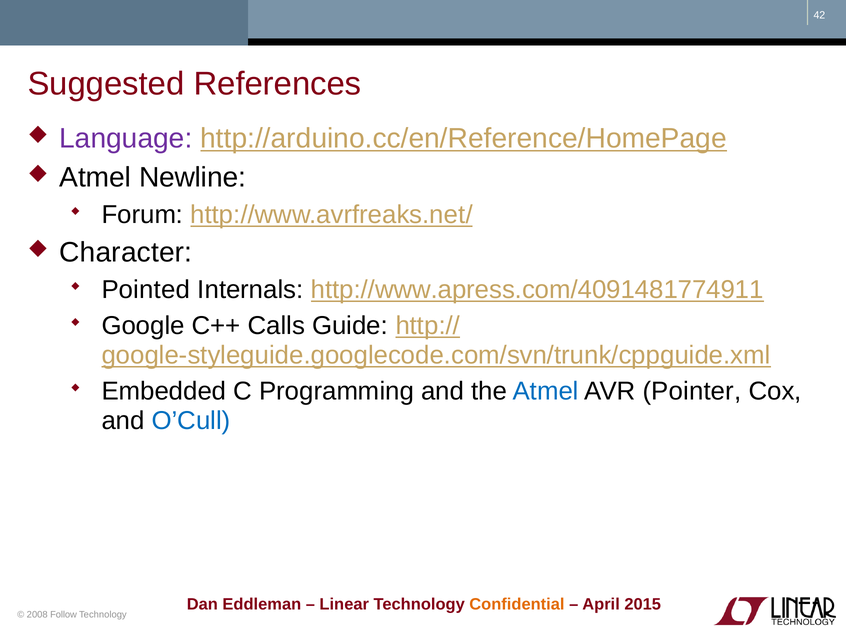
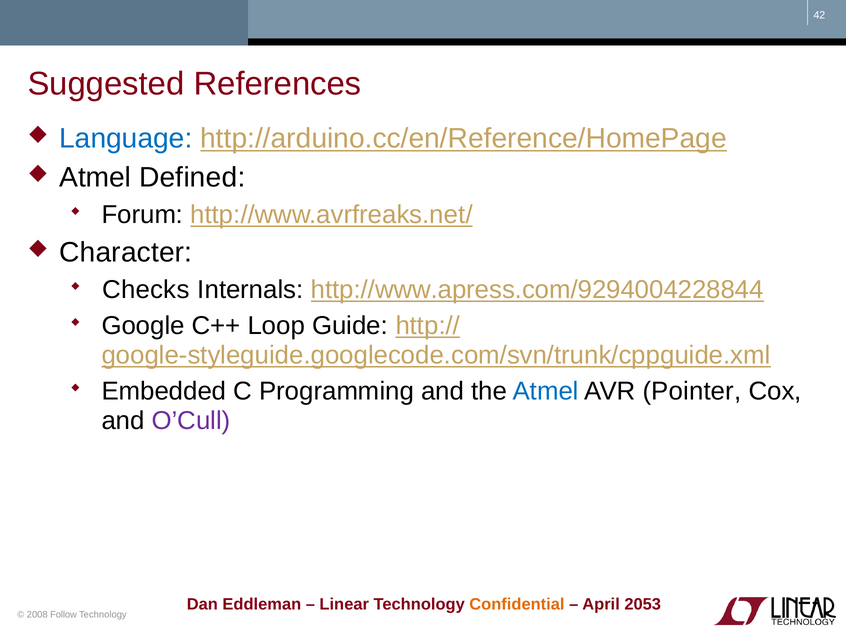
Language colour: purple -> blue
Newline: Newline -> Defined
Pointed: Pointed -> Checks
http://www.apress.com/4091481774911: http://www.apress.com/4091481774911 -> http://www.apress.com/9294004228844
Calls: Calls -> Loop
O’Cull colour: blue -> purple
2015: 2015 -> 2053
